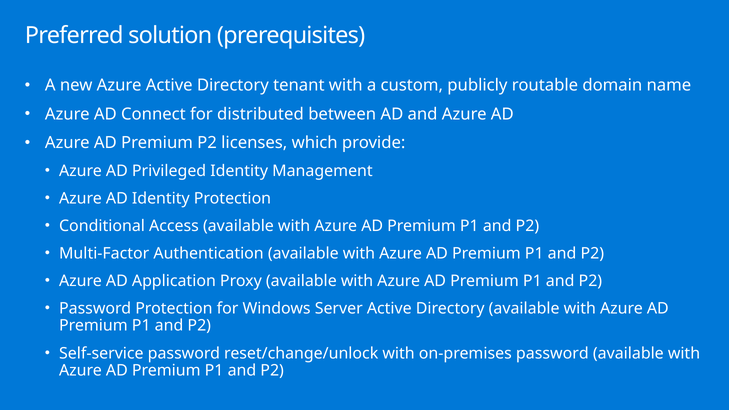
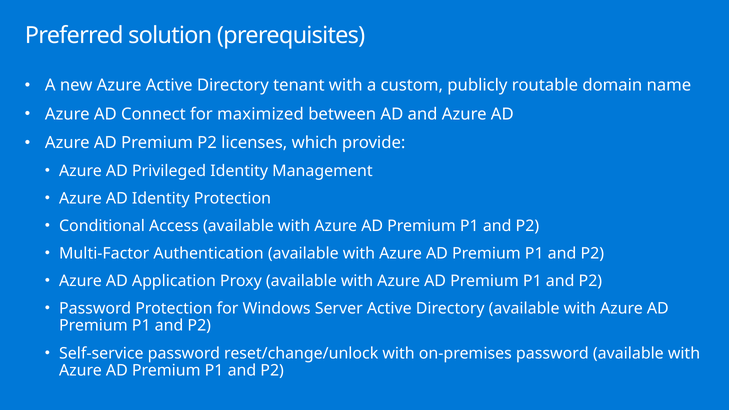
distributed: distributed -> maximized
